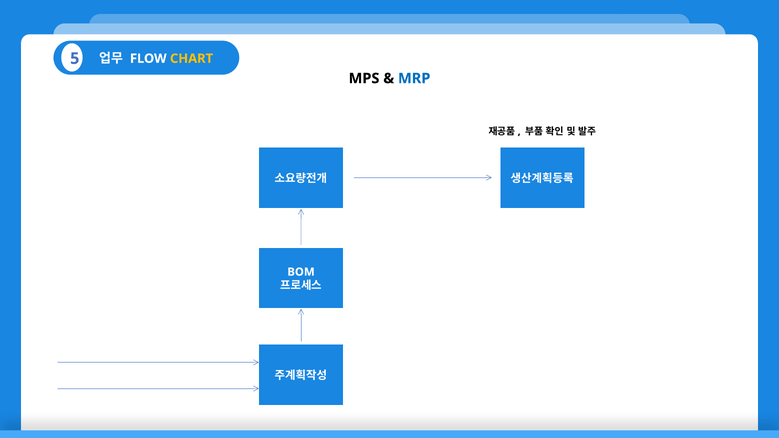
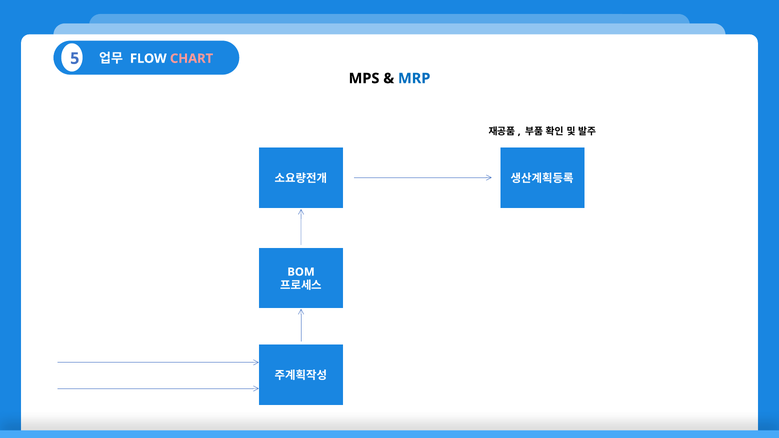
CHART colour: yellow -> pink
